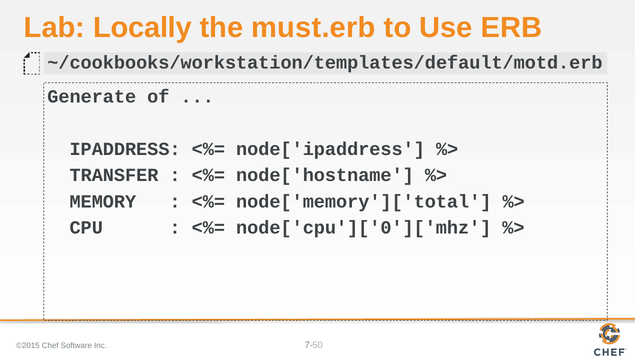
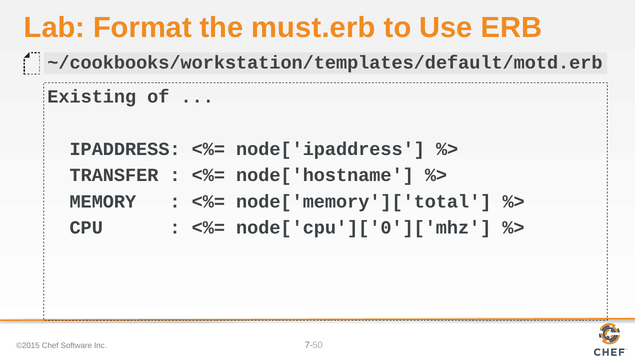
Locally: Locally -> Format
Generate: Generate -> Existing
